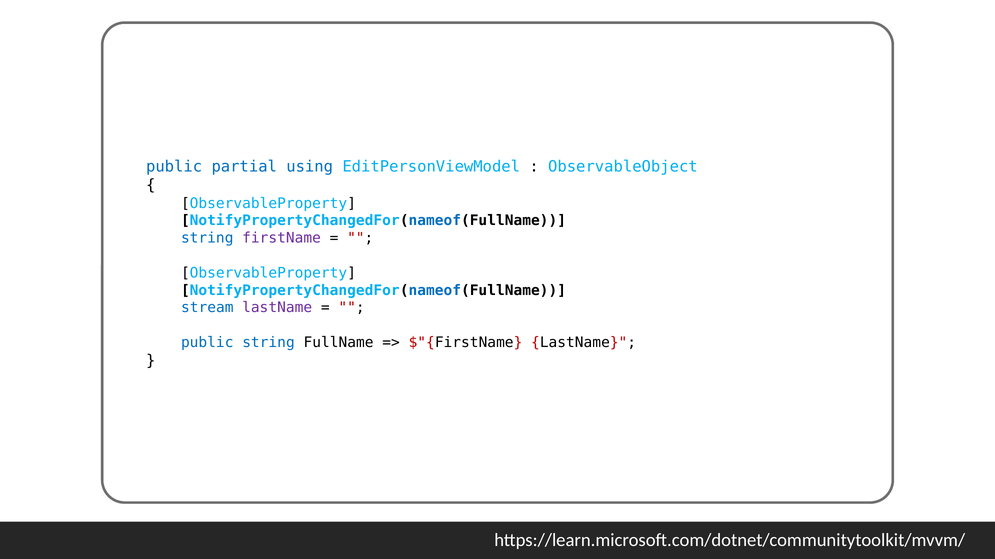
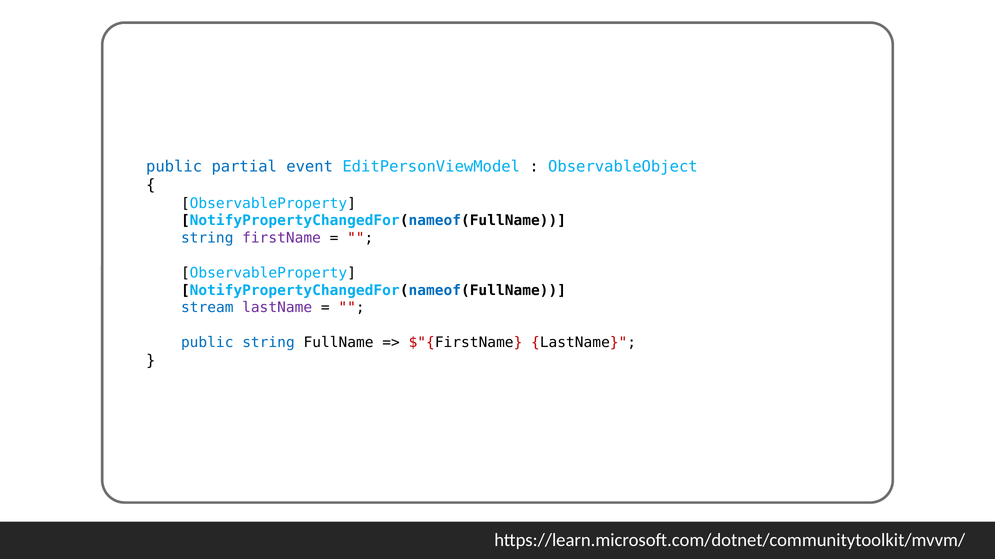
using: using -> event
